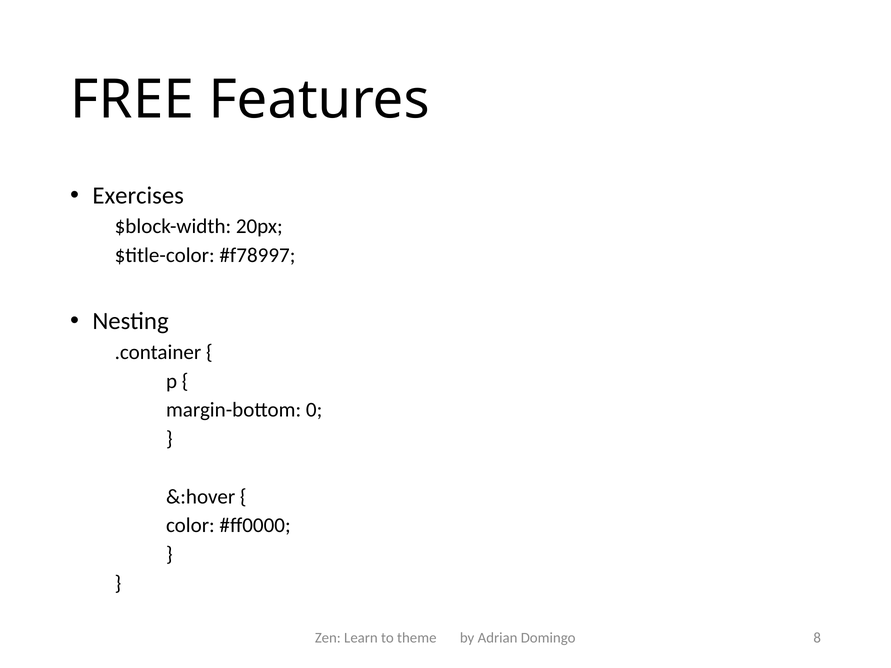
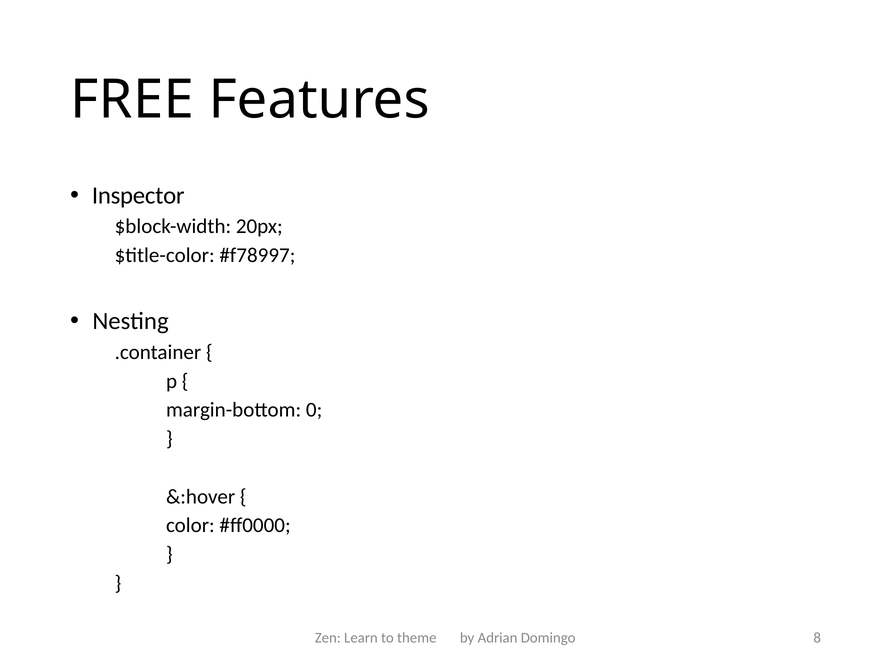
Exercises: Exercises -> Inspector
